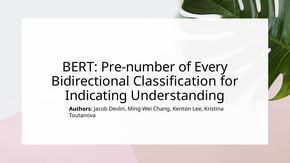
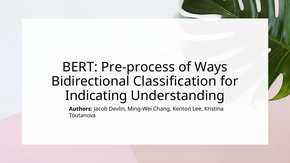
Pre-number: Pre-number -> Pre-process
Every: Every -> Ways
